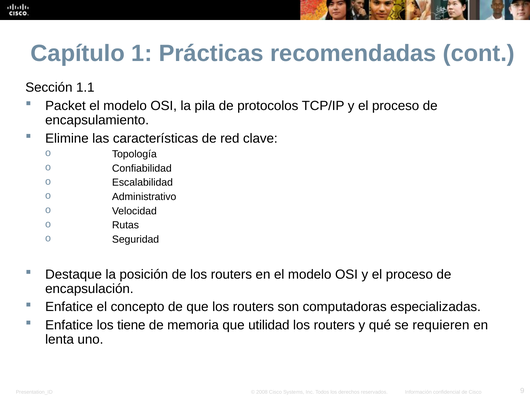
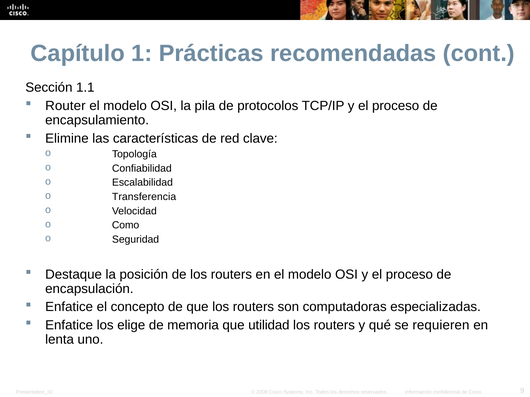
Packet: Packet -> Router
Administrativo: Administrativo -> Transferencia
Rutas: Rutas -> Como
tiene: tiene -> elige
